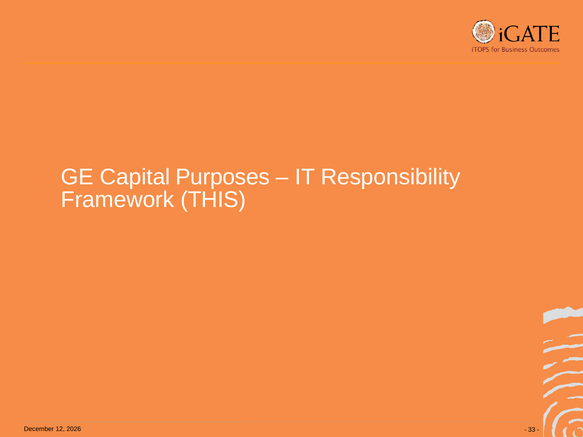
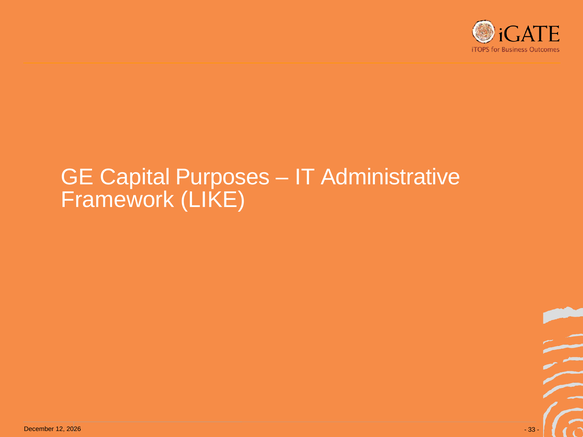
Responsibility: Responsibility -> Administrative
THIS: THIS -> LIKE
